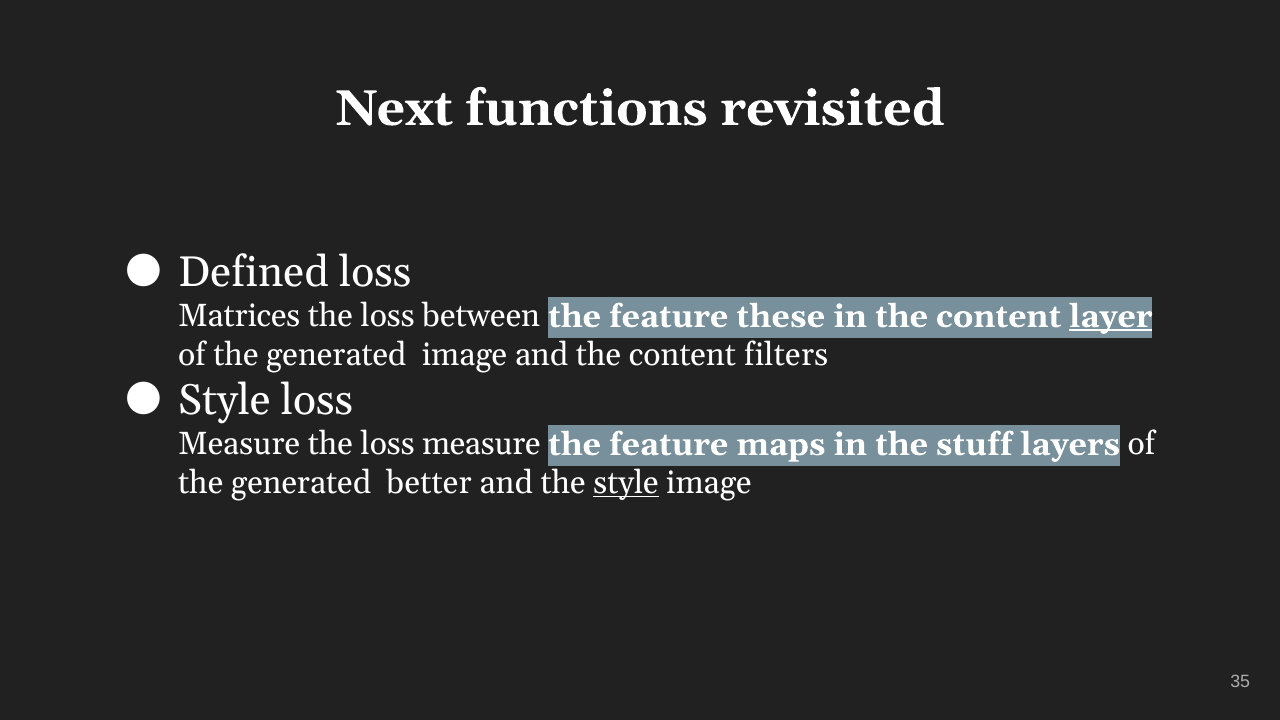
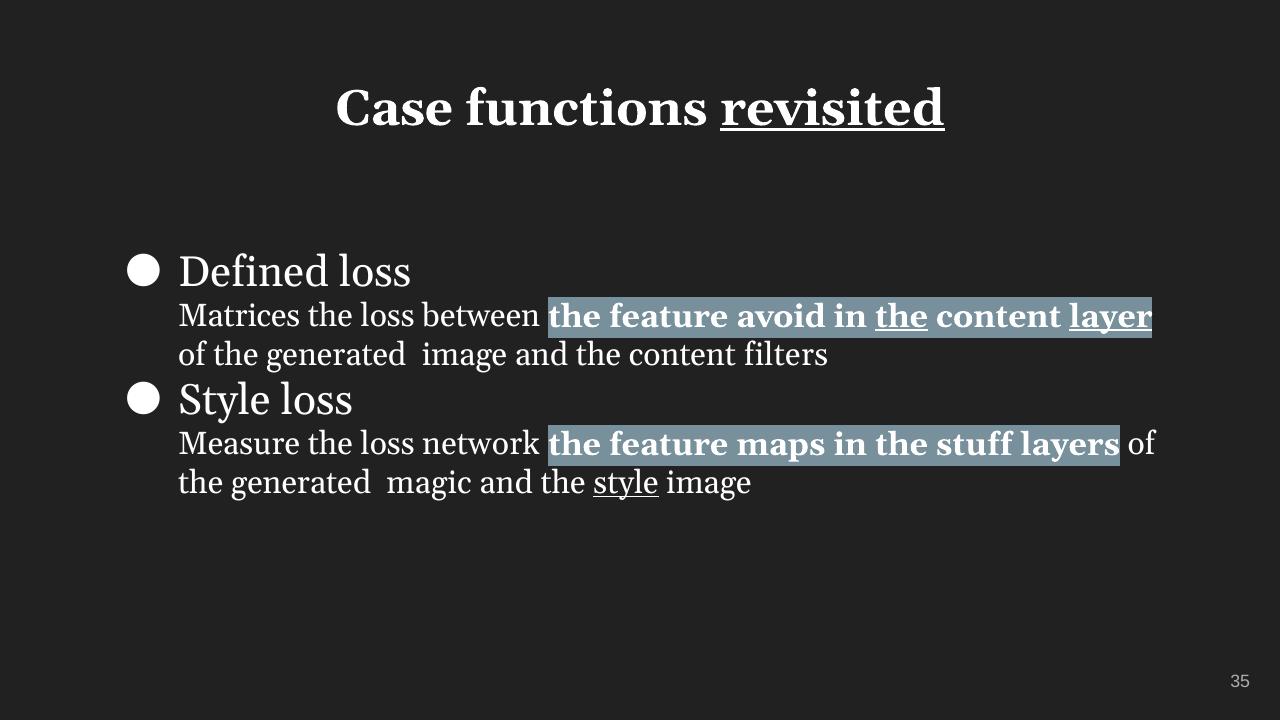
Next: Next -> Case
revisited underline: none -> present
these: these -> avoid
the at (902, 316) underline: none -> present
the loss measure: measure -> network
better: better -> magic
